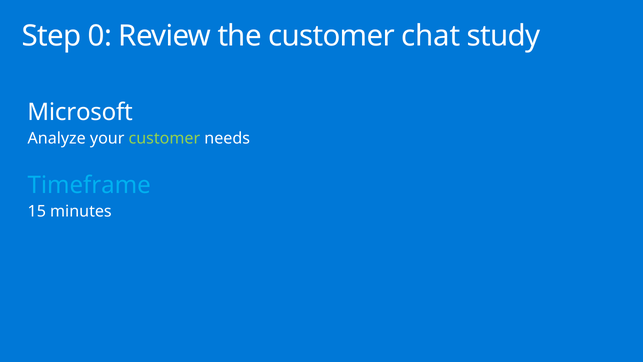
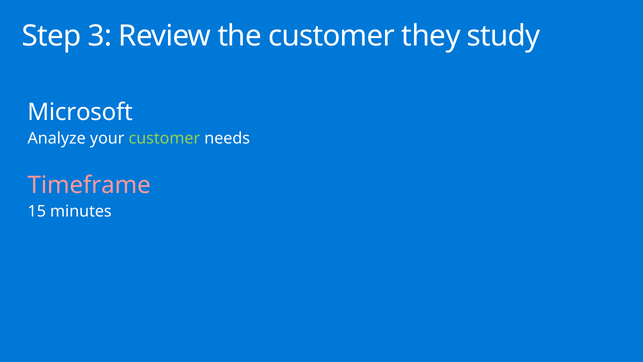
0: 0 -> 3
chat: chat -> they
Timeframe colour: light blue -> pink
